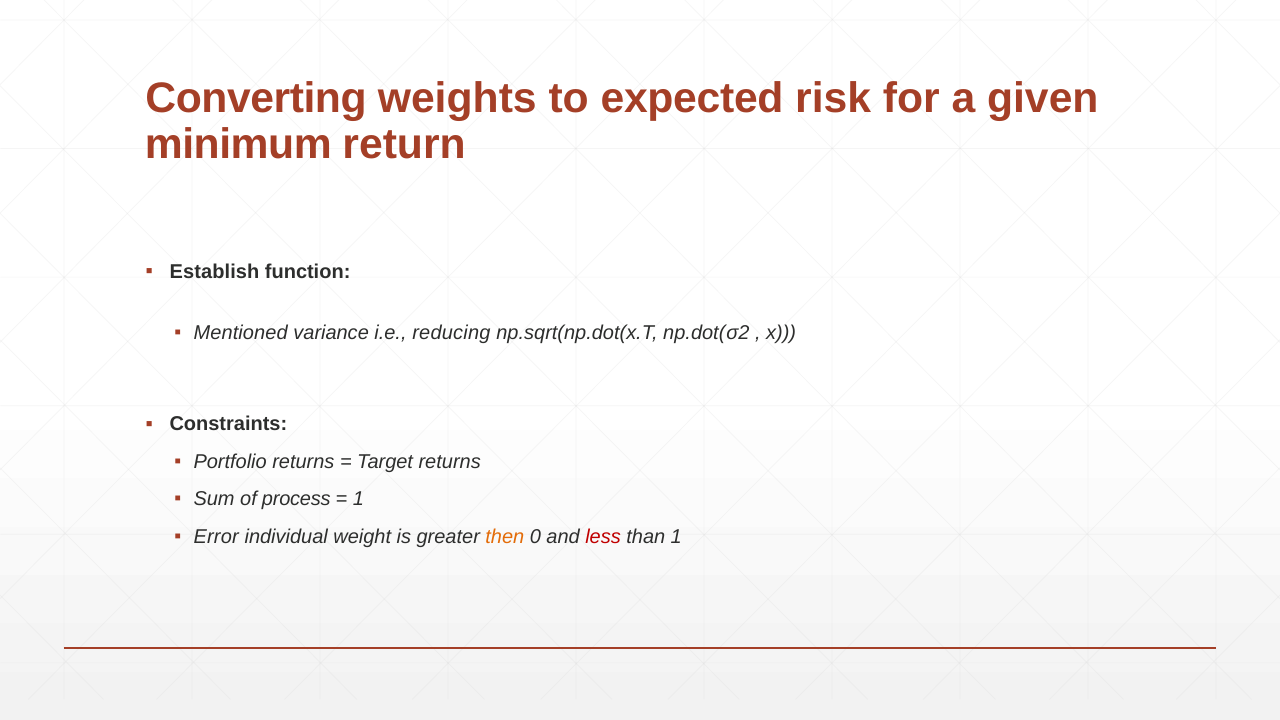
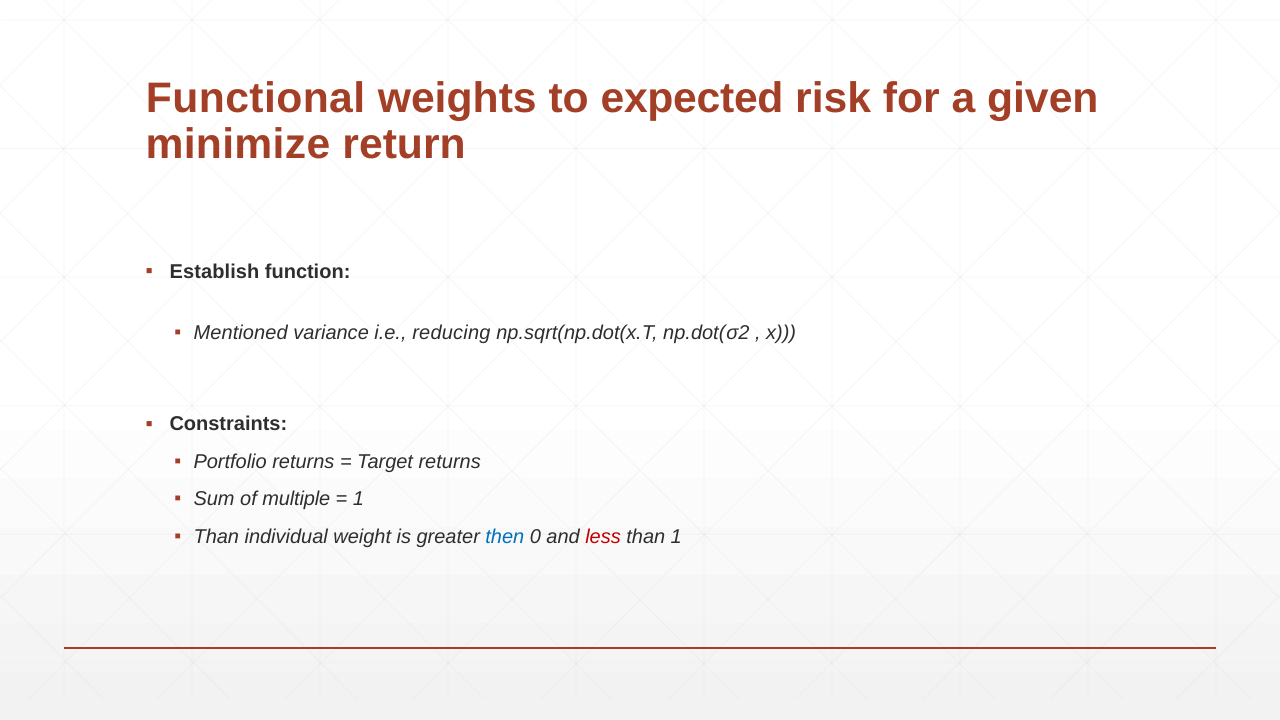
Converting: Converting -> Functional
minimum: minimum -> minimize
process: process -> multiple
Error at (216, 537): Error -> Than
then colour: orange -> blue
